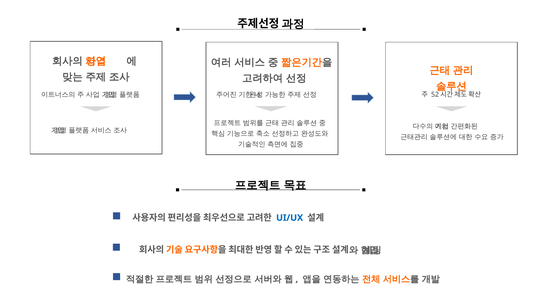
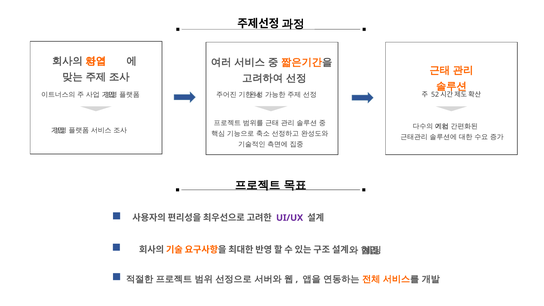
UI/UX colour: blue -> purple
